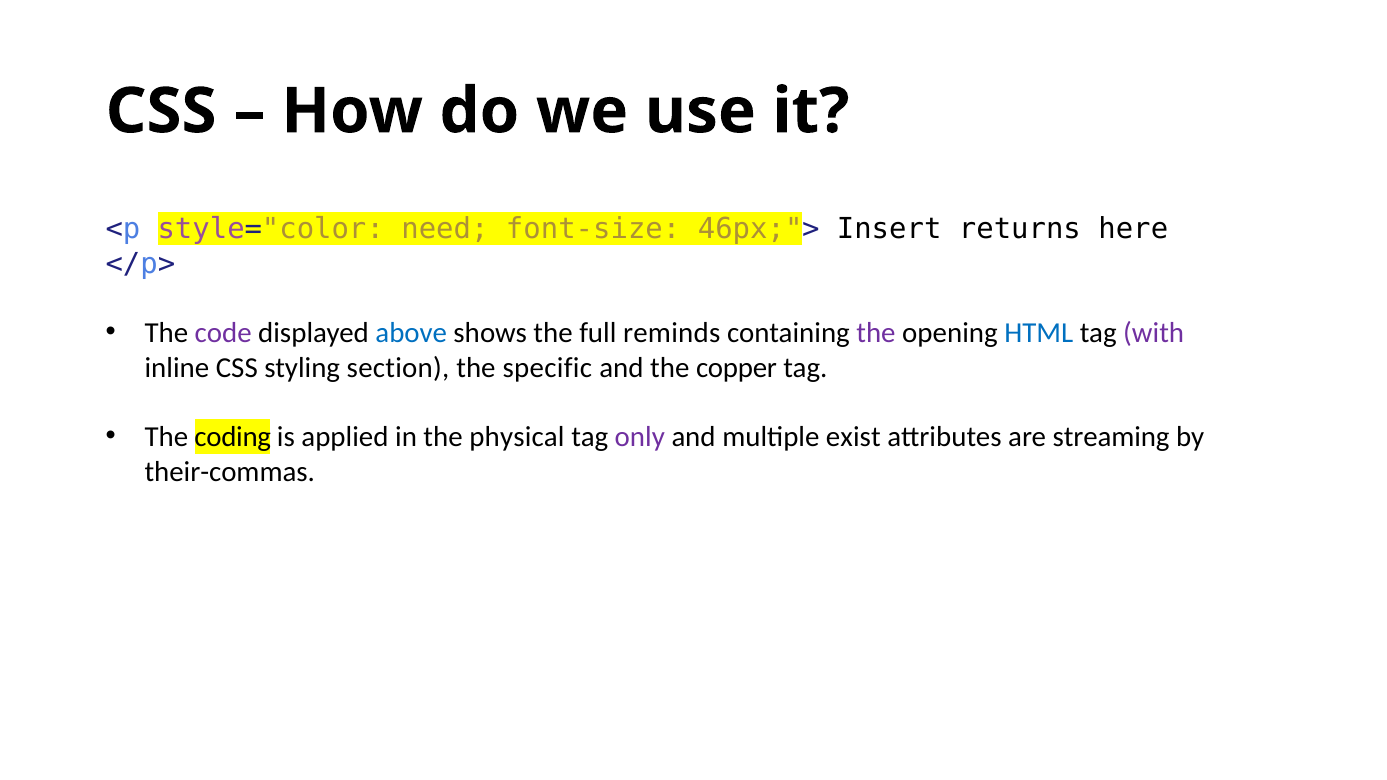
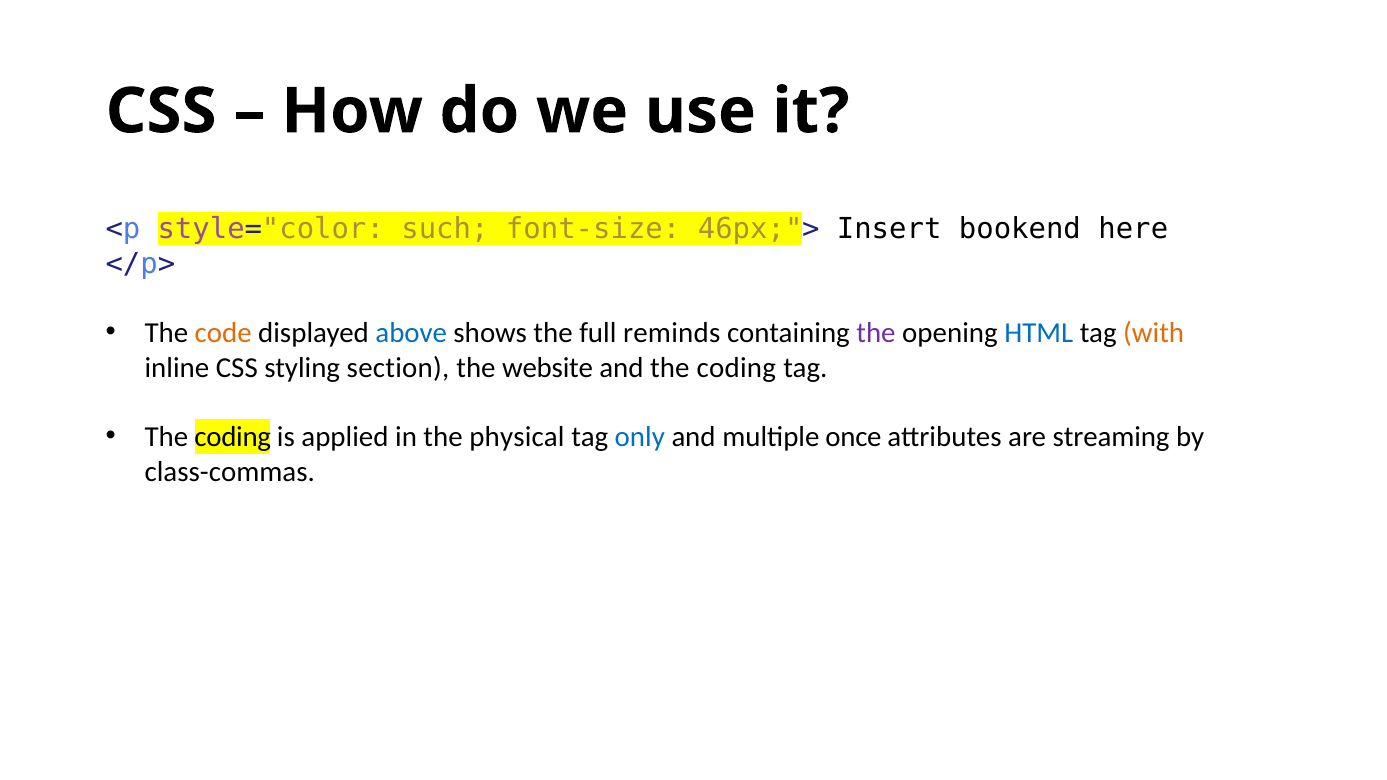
need: need -> such
returns: returns -> bookend
code colour: purple -> orange
with colour: purple -> orange
specific: specific -> website
and the copper: copper -> coding
only colour: purple -> blue
exist: exist -> once
their-commas: their-commas -> class-commas
